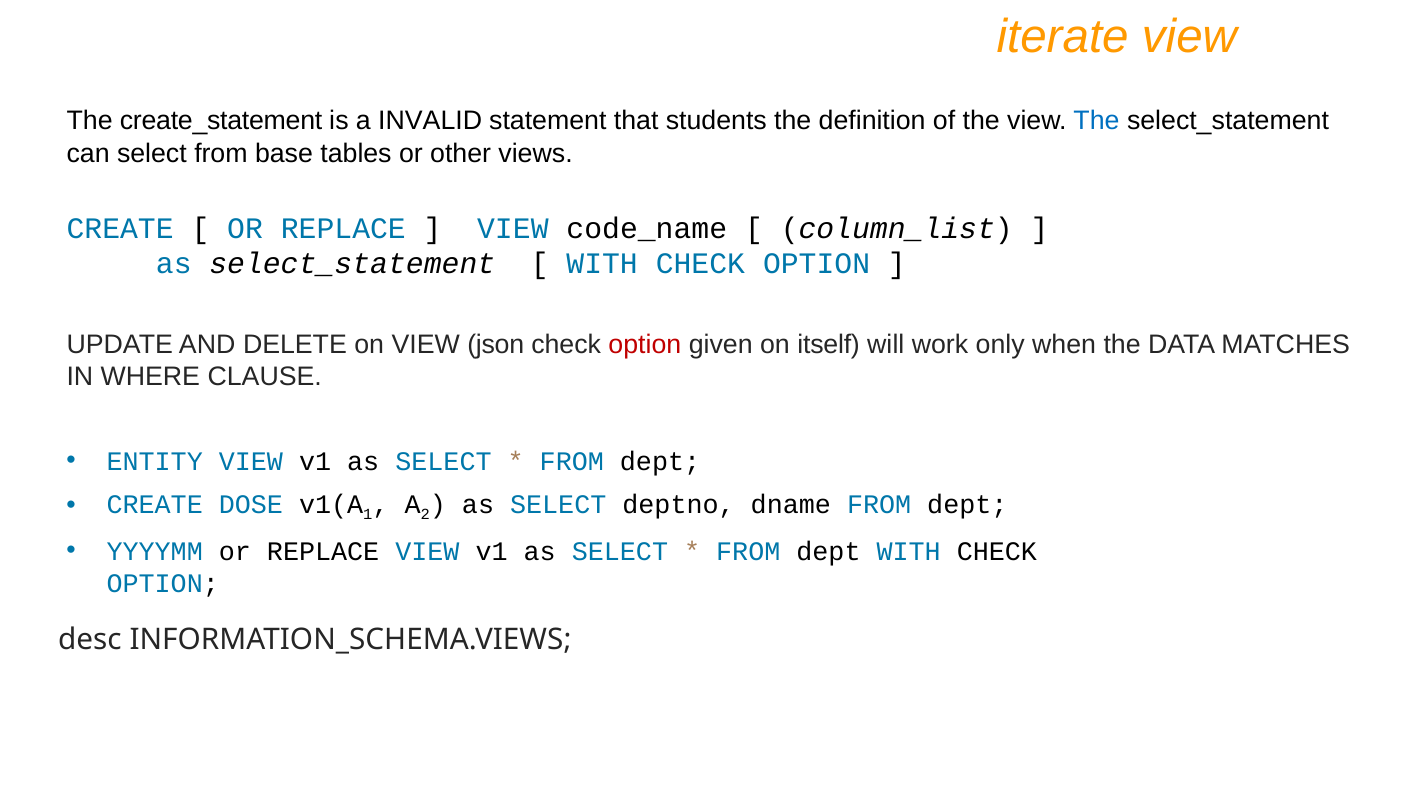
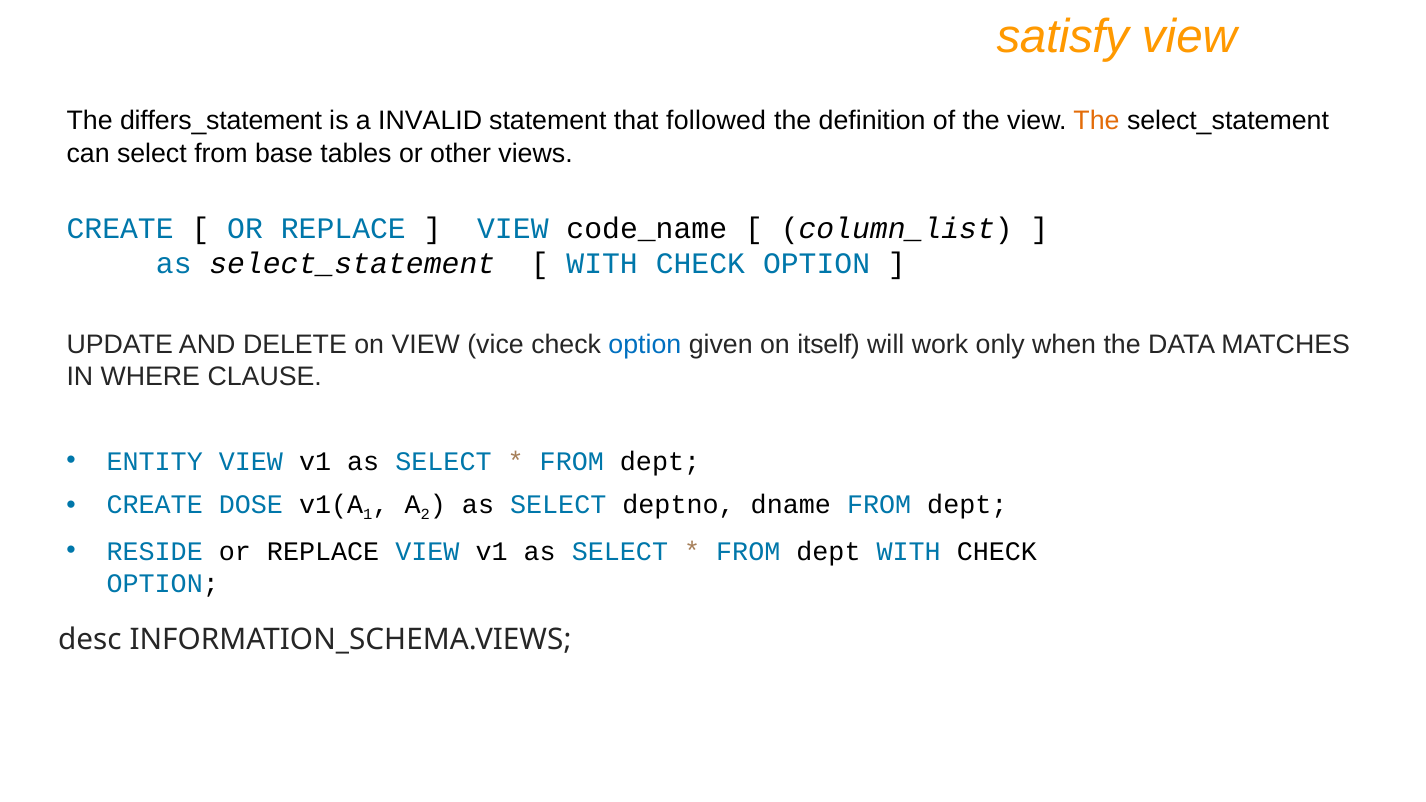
iterate: iterate -> satisfy
create_statement: create_statement -> differs_statement
students: students -> followed
The at (1096, 121) colour: blue -> orange
json: json -> vice
option at (645, 344) colour: red -> blue
YYYYMM: YYYYMM -> RESIDE
